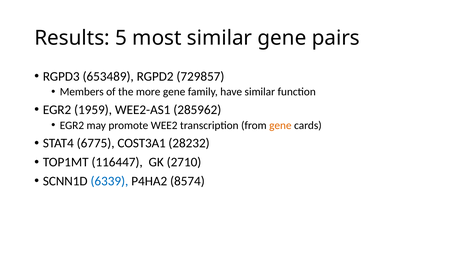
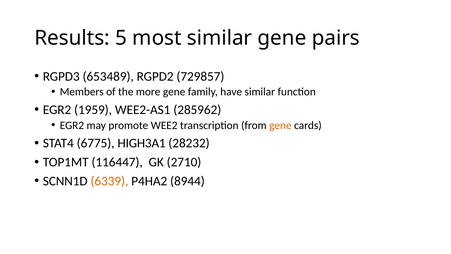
COST3A1: COST3A1 -> HIGH3A1
6339 colour: blue -> orange
8574: 8574 -> 8944
